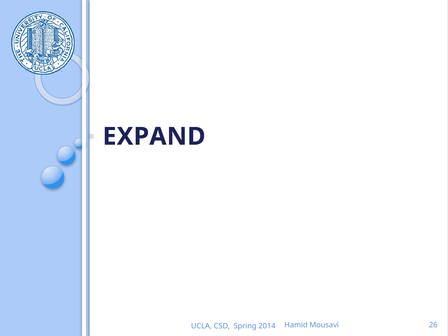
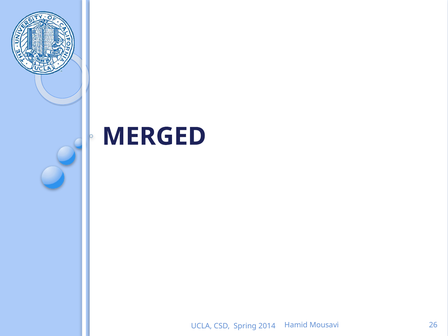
EXPAND: EXPAND -> MERGED
